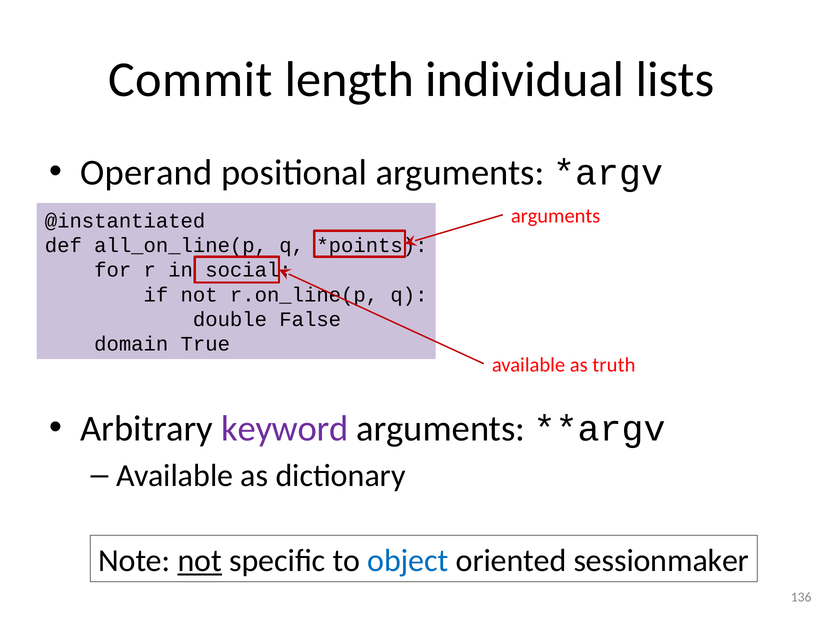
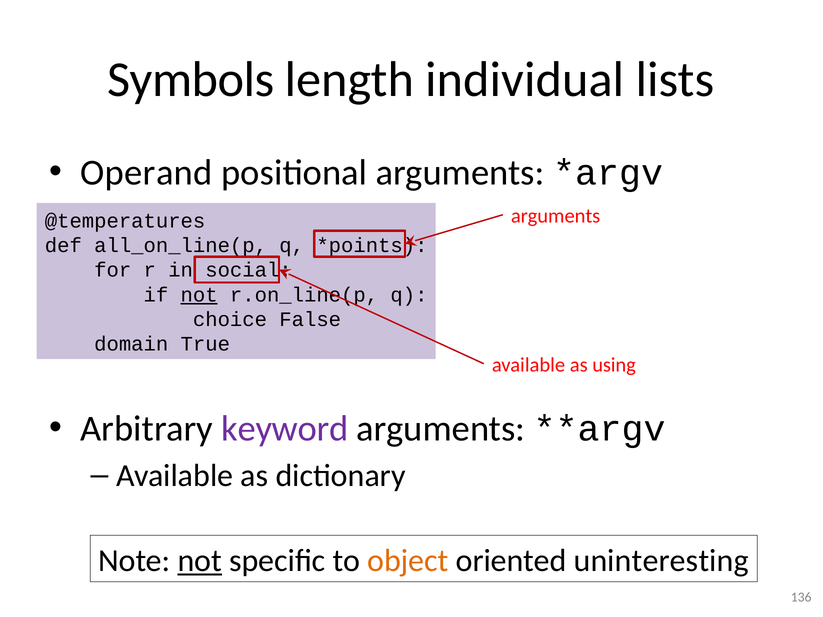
Commit: Commit -> Symbols
@instantiated: @instantiated -> @temperatures
not at (199, 295) underline: none -> present
double: double -> choice
truth: truth -> using
object colour: blue -> orange
sessionmaker: sessionmaker -> uninteresting
